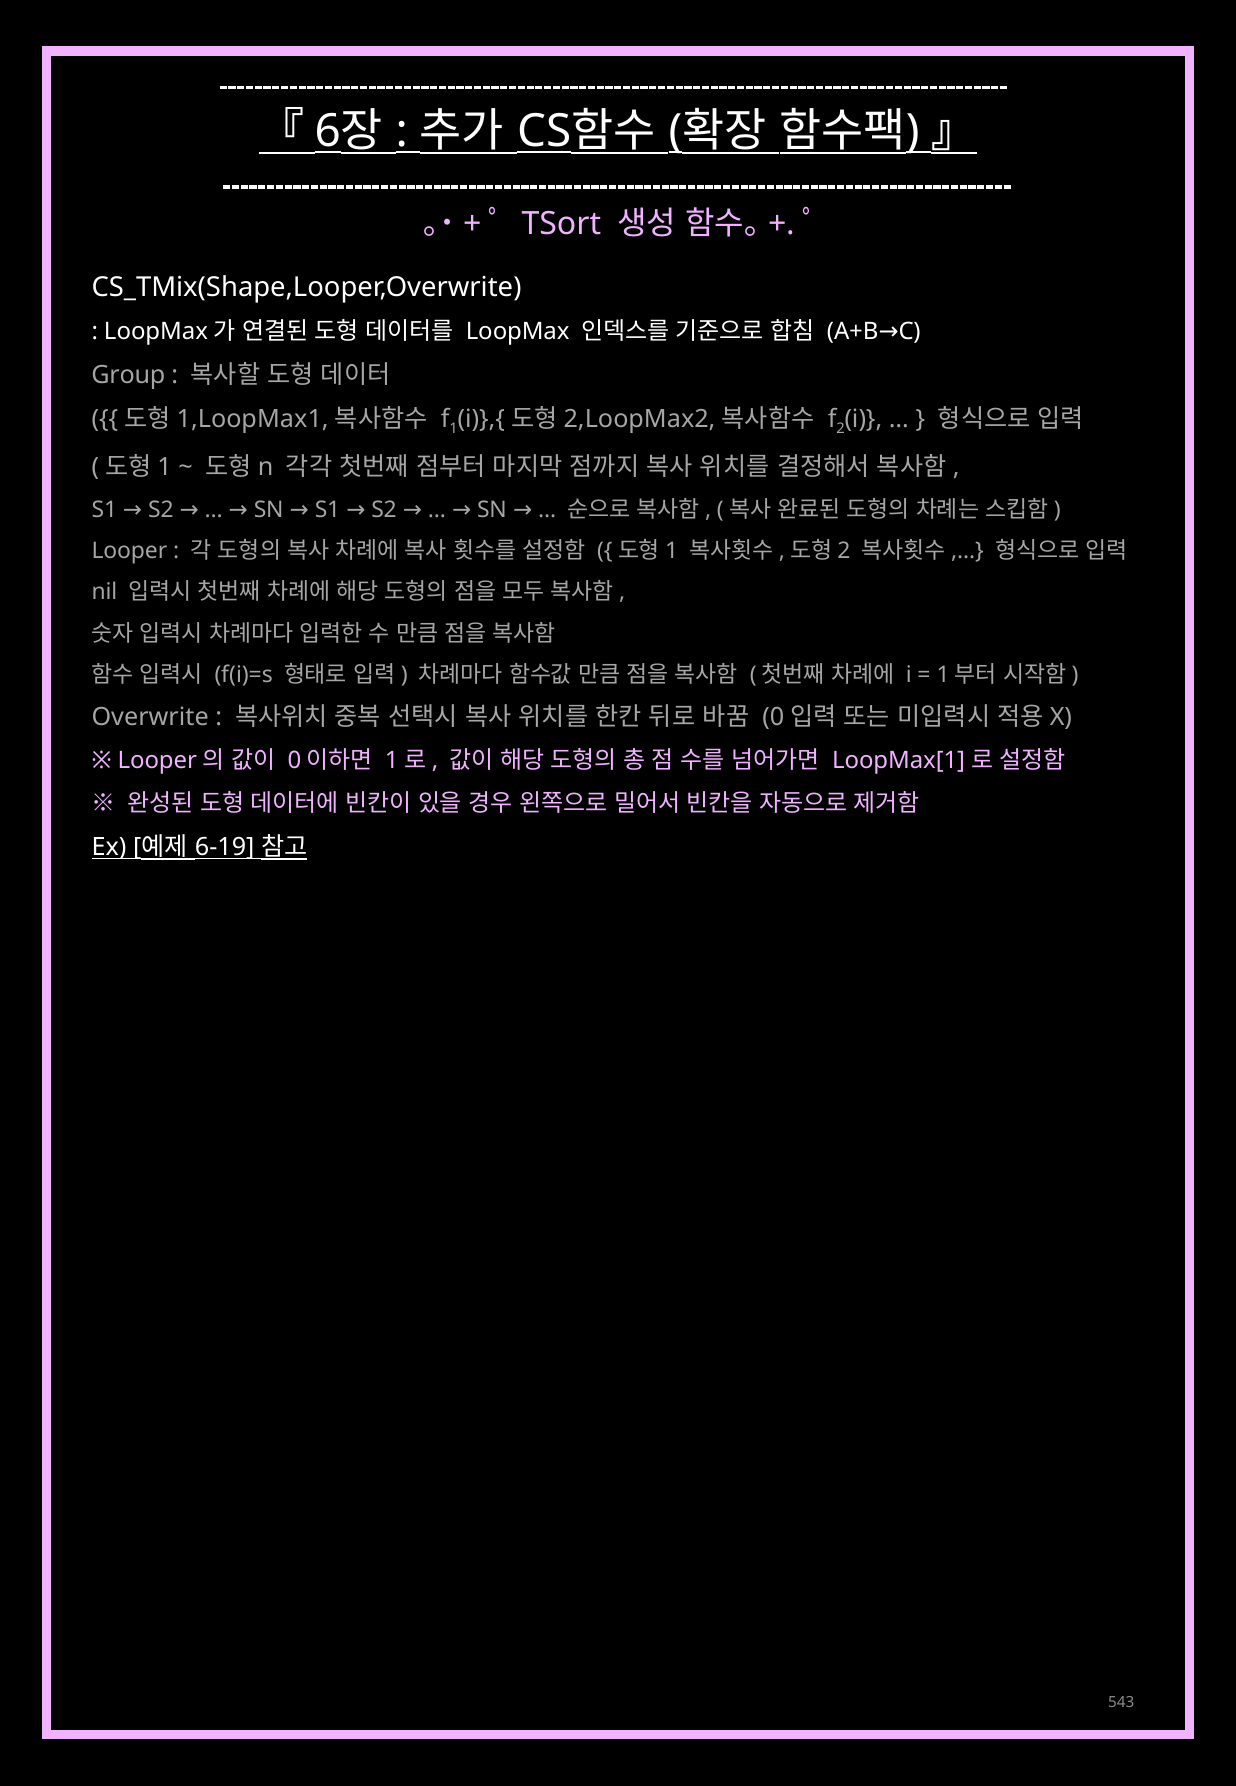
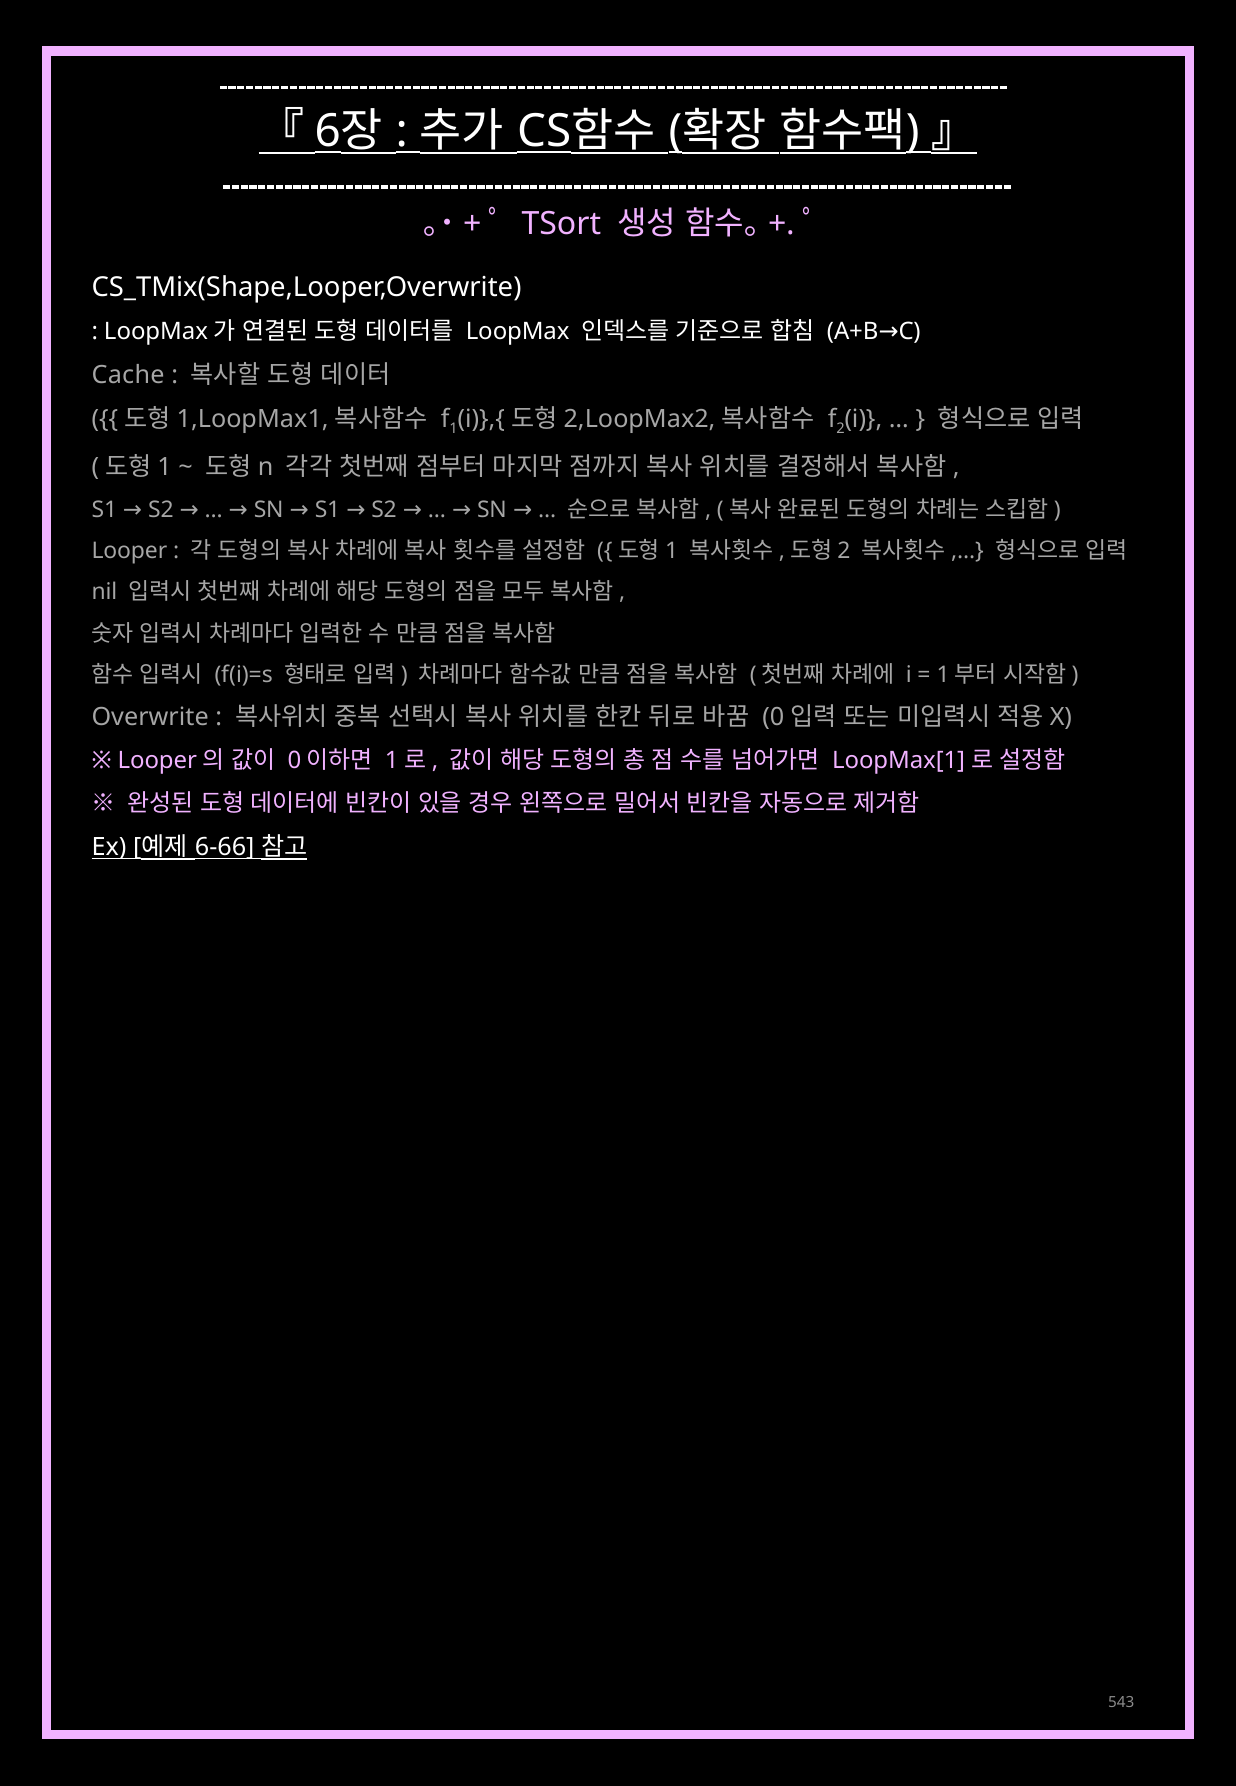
Group: Group -> Cache
6-19: 6-19 -> 6-66
